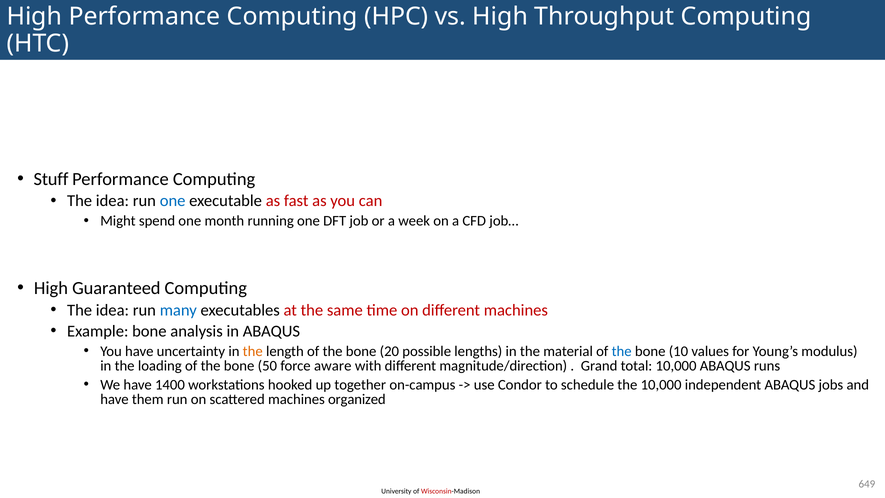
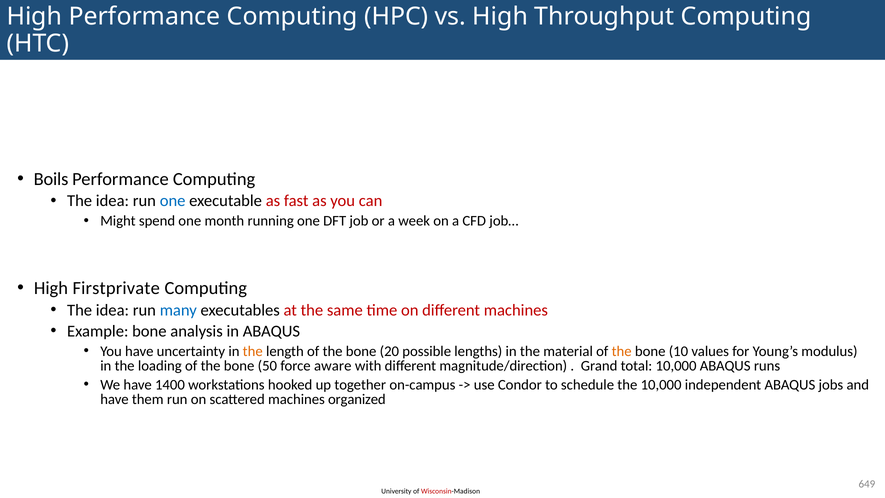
Stuff: Stuff -> Boils
Guaranteed: Guaranteed -> Firstprivate
the at (622, 351) colour: blue -> orange
